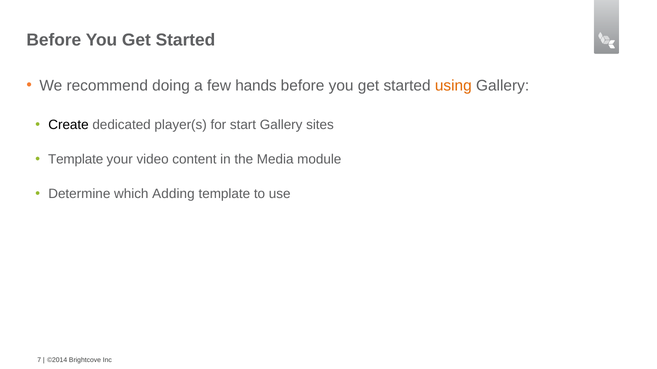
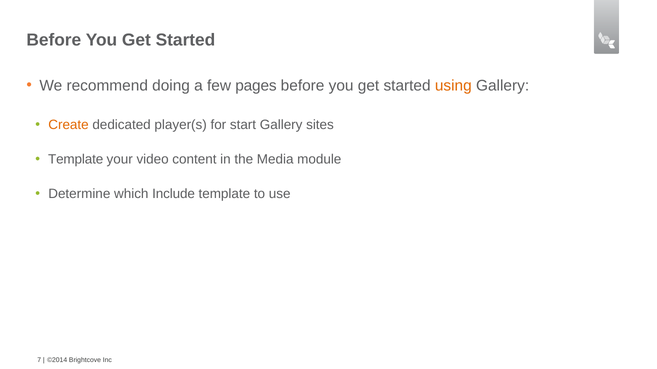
hands: hands -> pages
Create colour: black -> orange
Adding: Adding -> Include
